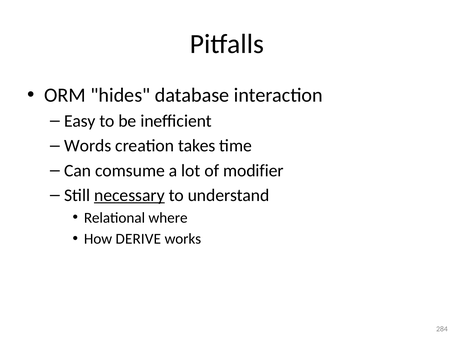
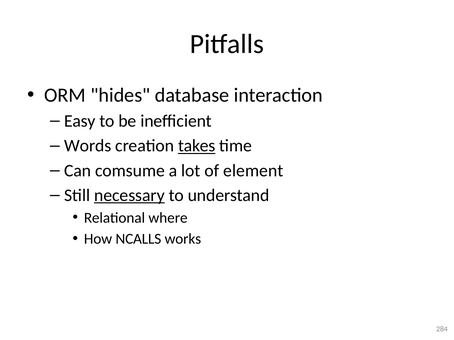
takes underline: none -> present
modifier: modifier -> element
DERIVE: DERIVE -> NCALLS
